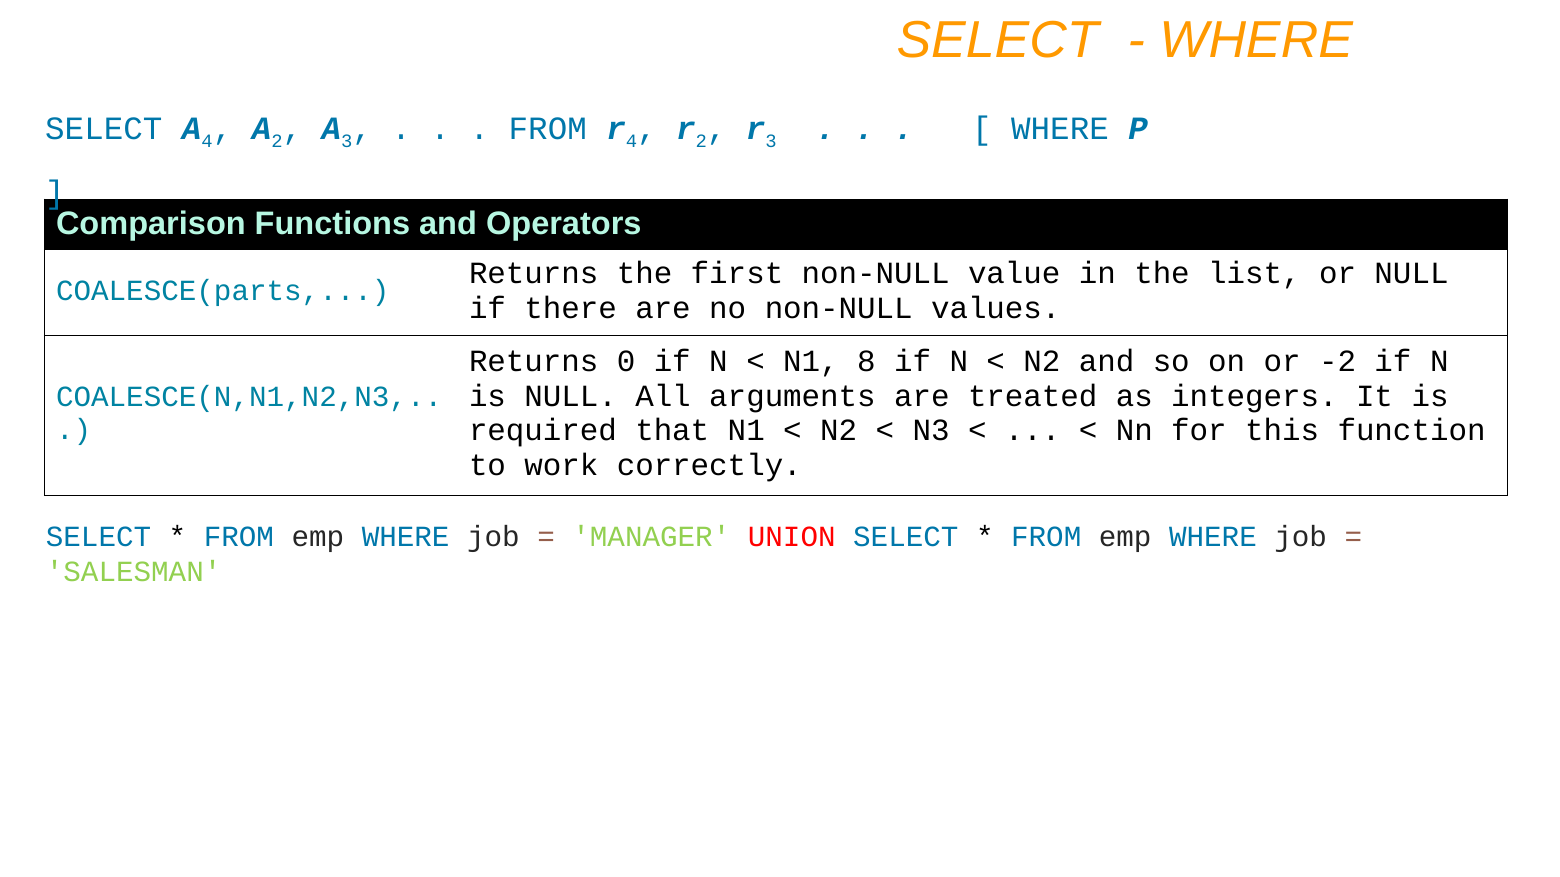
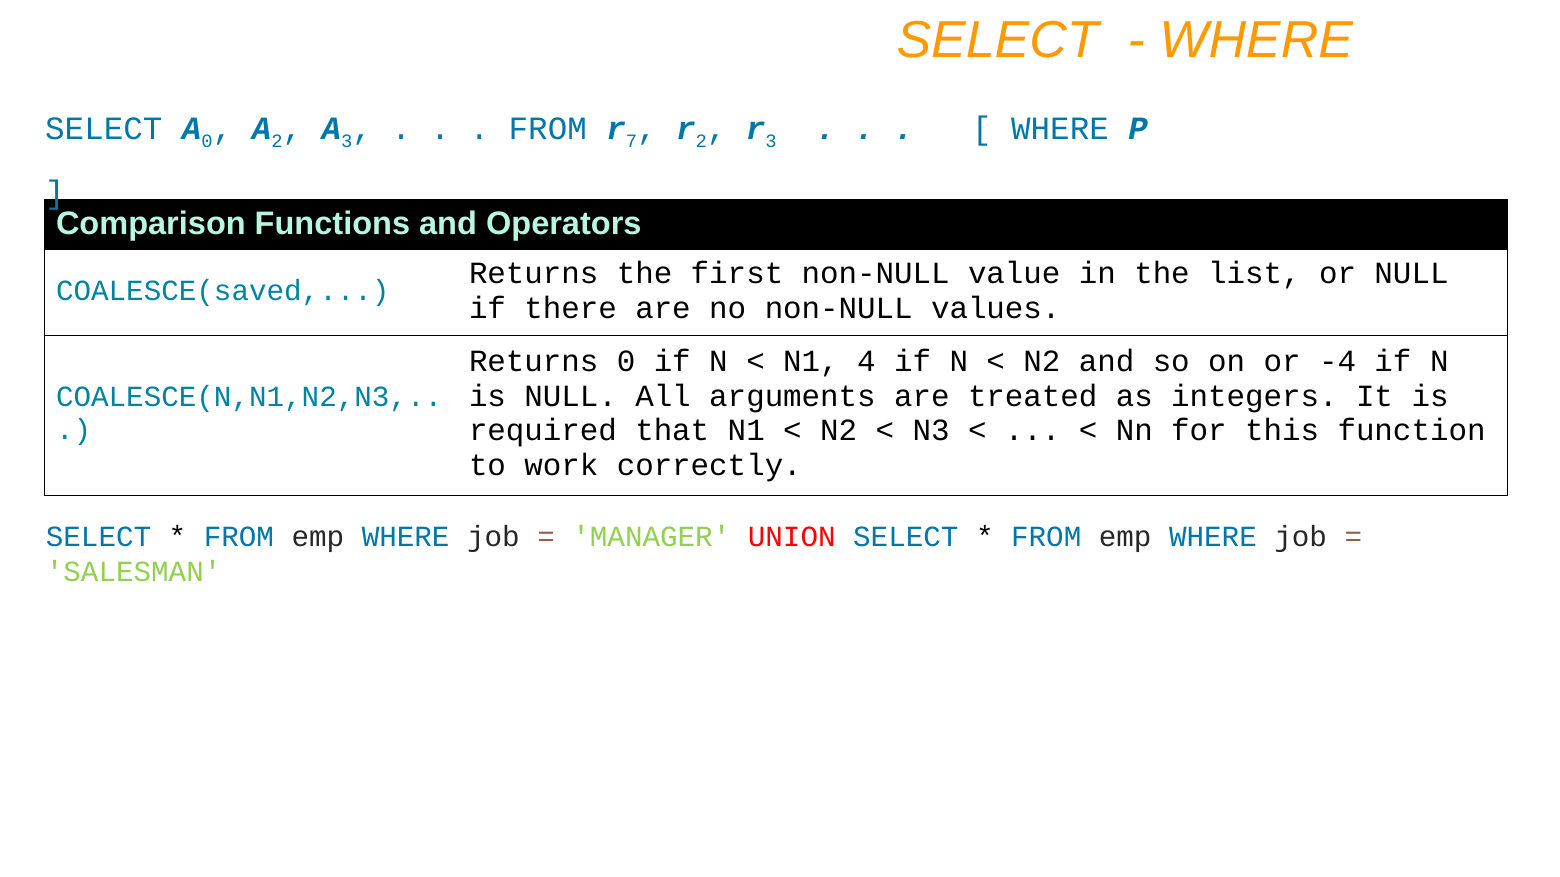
4 at (207, 141): 4 -> 0
4 at (631, 141): 4 -> 7
COALESCE(parts: COALESCE(parts -> COALESCE(saved
8: 8 -> 4
-2: -2 -> -4
